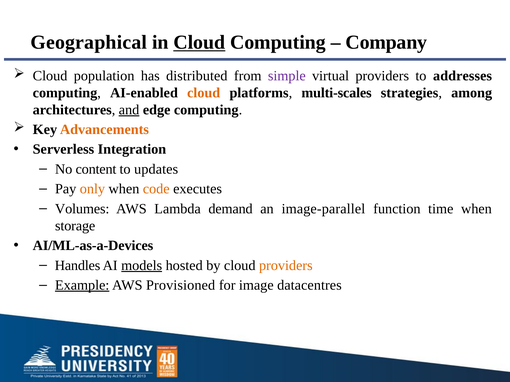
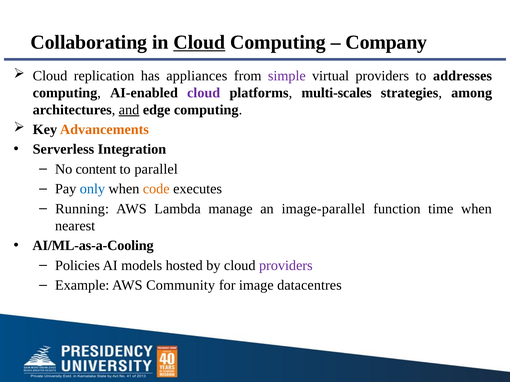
Geographical: Geographical -> Collaborating
population: population -> replication
distributed: distributed -> appliances
cloud at (204, 93) colour: orange -> purple
updates: updates -> parallel
only colour: orange -> blue
Volumes: Volumes -> Running
demand: demand -> manage
storage: storage -> nearest
AI/ML-as-a-Devices: AI/ML-as-a-Devices -> AI/ML-as-a-Cooling
Handles: Handles -> Policies
models underline: present -> none
providers at (286, 266) colour: orange -> purple
Example underline: present -> none
Provisioned: Provisioned -> Community
